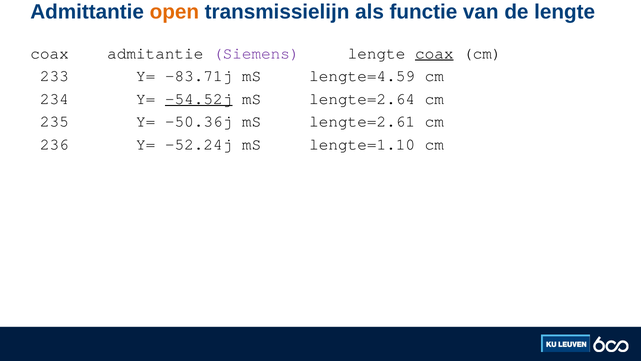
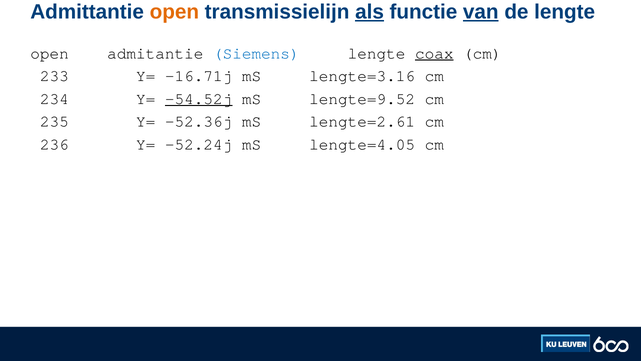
als underline: none -> present
van underline: none -> present
coax at (50, 53): coax -> open
Siemens colour: purple -> blue
-83.71j: -83.71j -> -16.71j
lengte=4.59: lengte=4.59 -> lengte=3.16
lengte=2.64: lengte=2.64 -> lengte=9.52
-50.36j: -50.36j -> -52.36j
lengte=1.10: lengte=1.10 -> lengte=4.05
